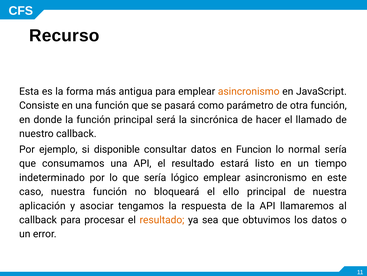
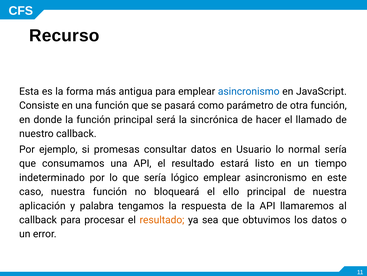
asincronismo at (249, 91) colour: orange -> blue
disponible: disponible -> promesas
Funcion: Funcion -> Usuario
asociar: asociar -> palabra
